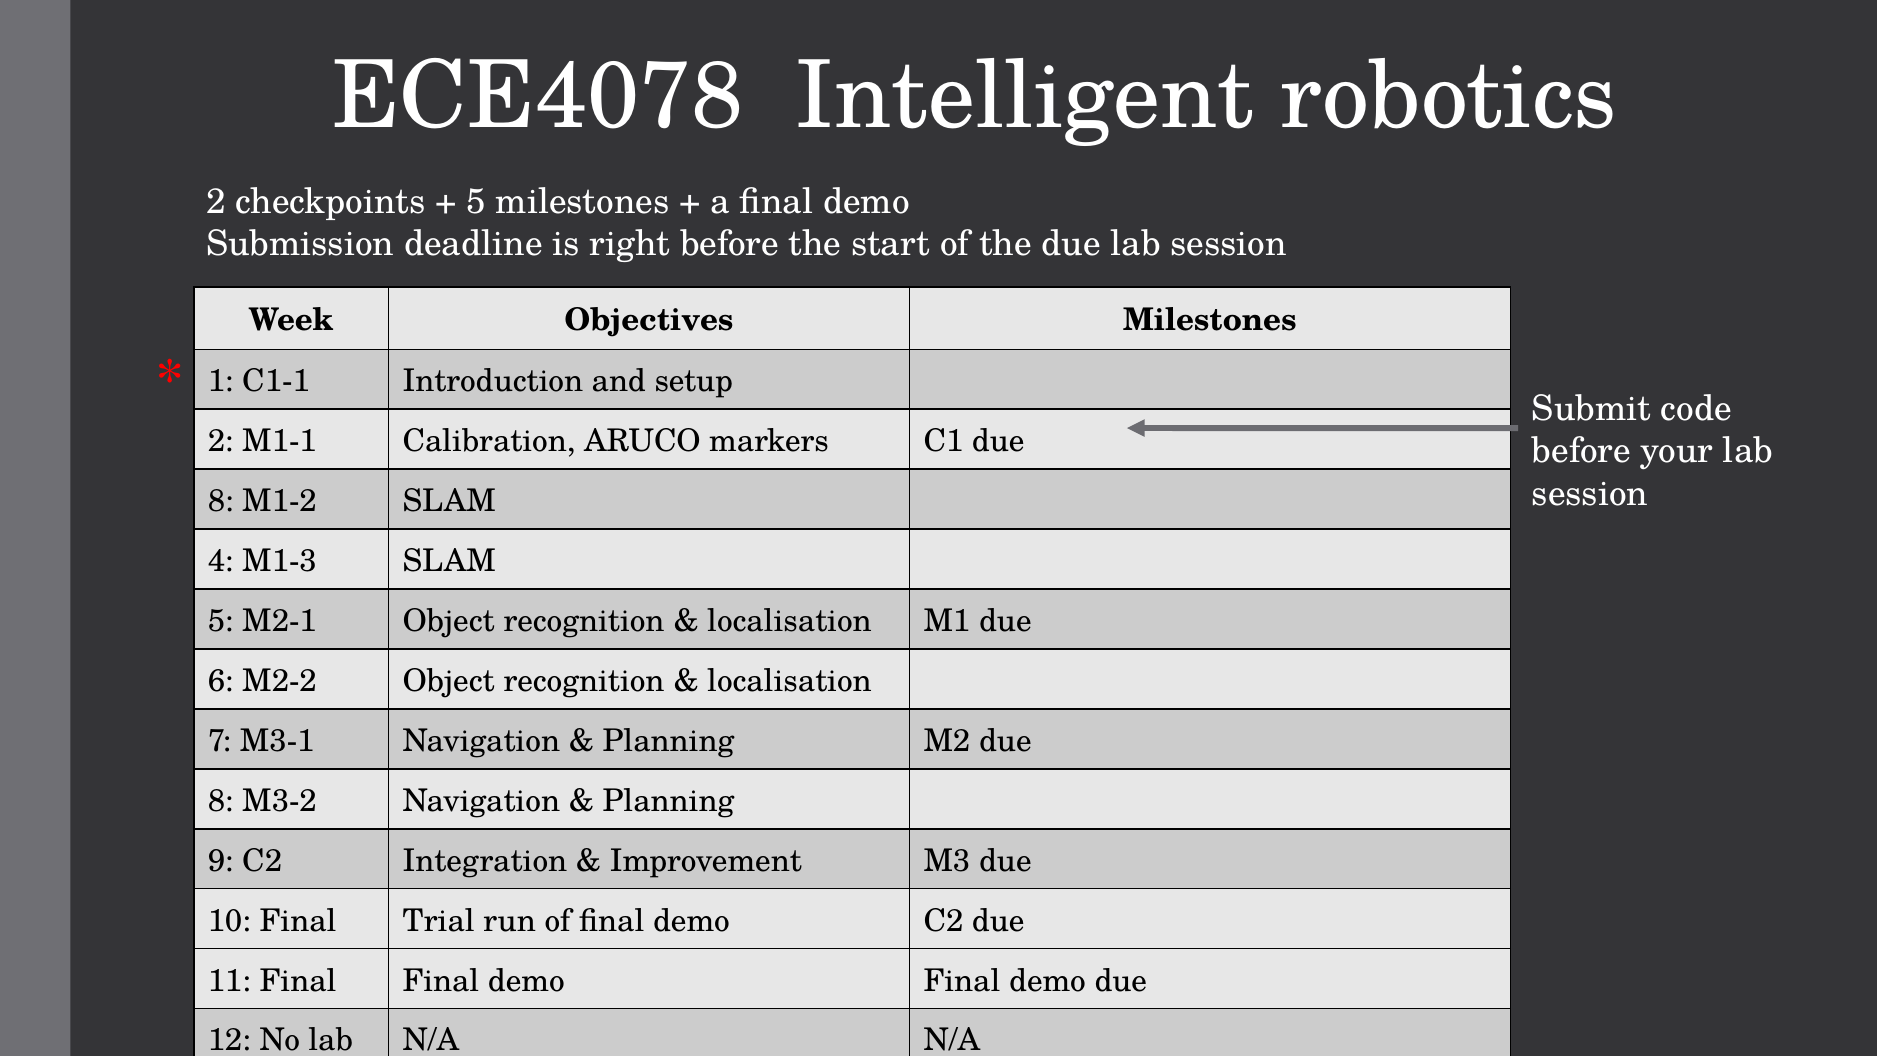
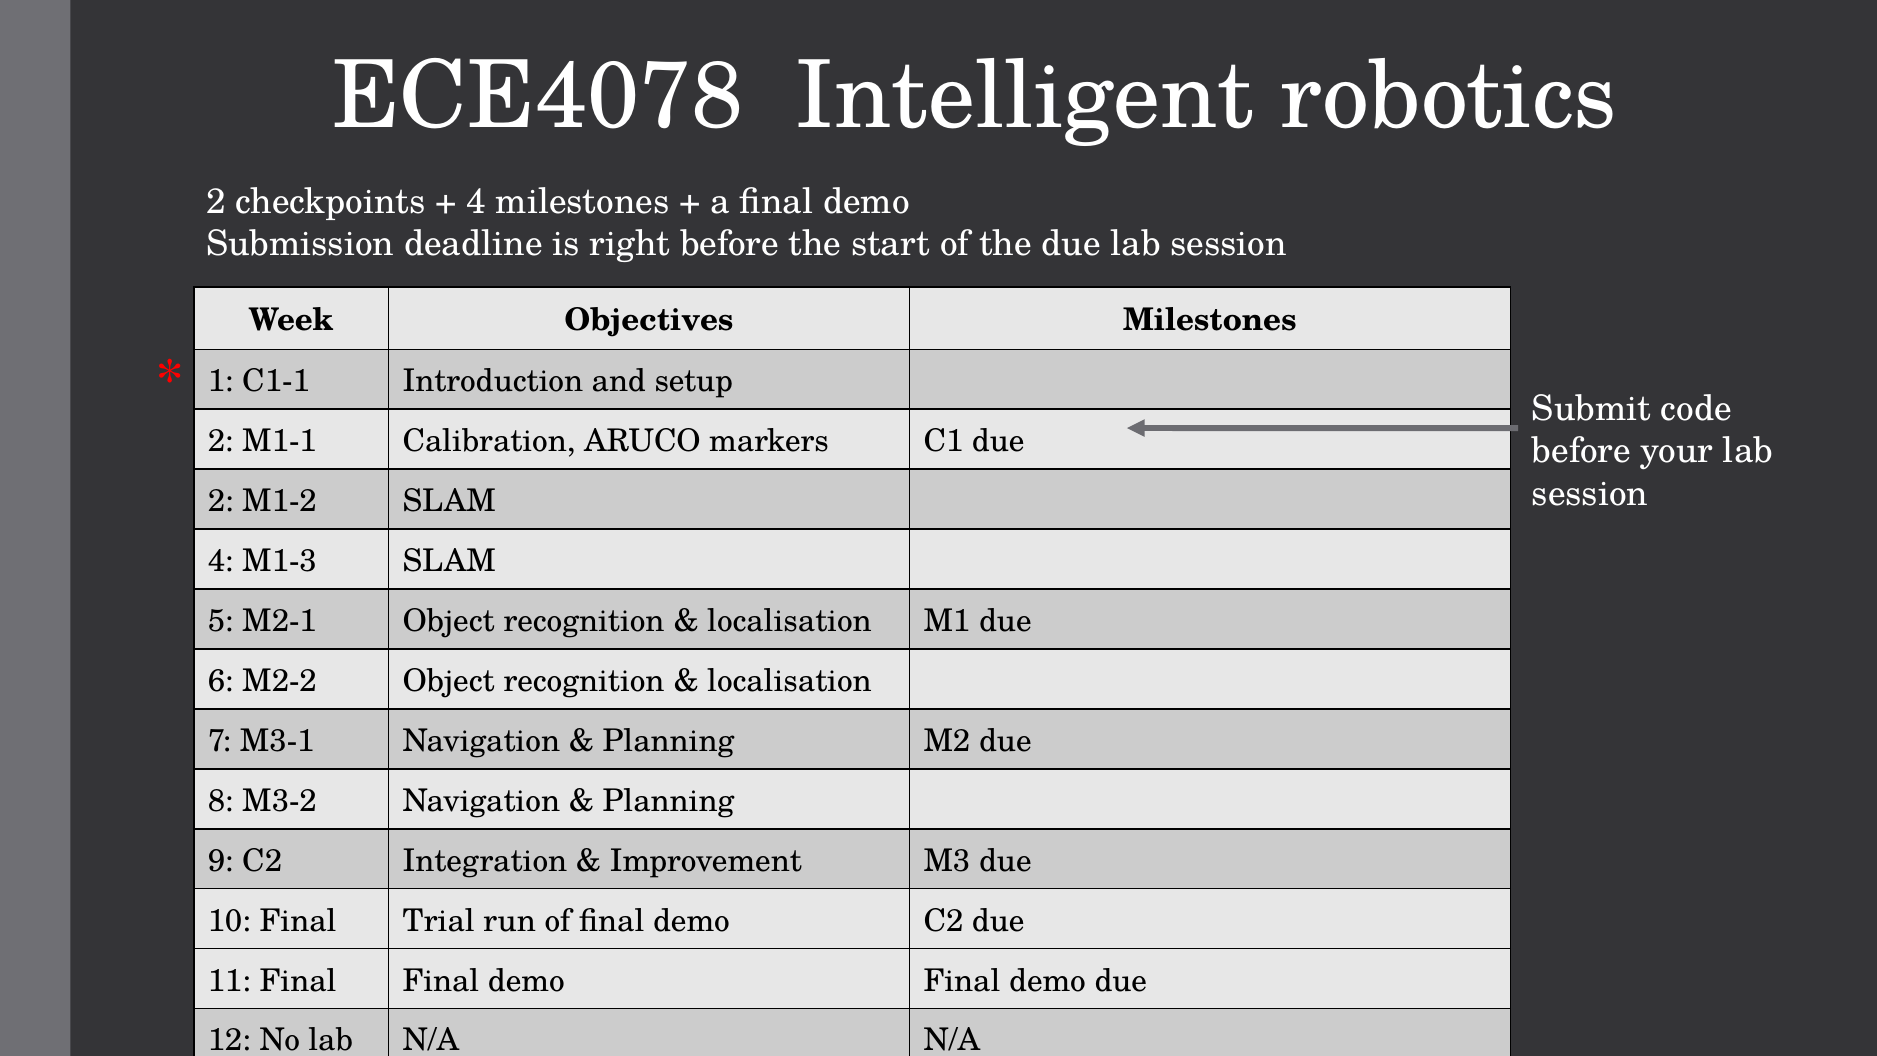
5 at (476, 202): 5 -> 4
8 at (221, 501): 8 -> 2
